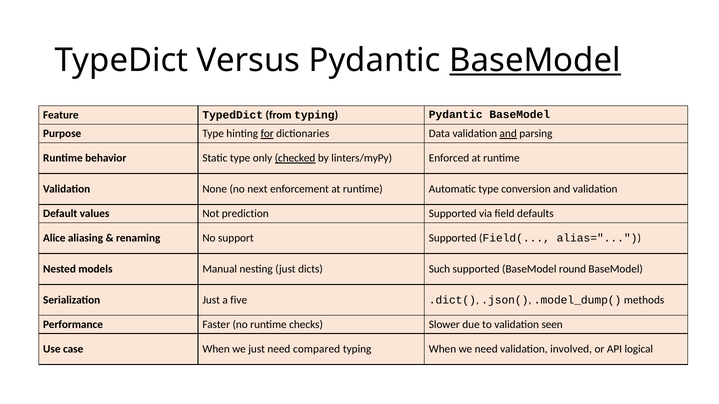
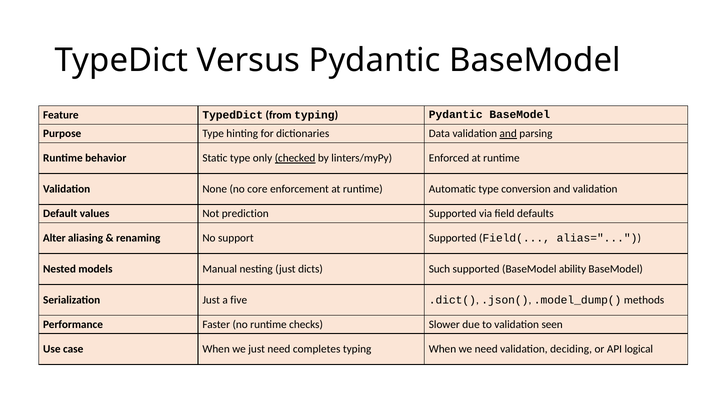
BaseModel at (535, 60) underline: present -> none
for underline: present -> none
next: next -> core
Alice: Alice -> Alter
round: round -> ability
compared: compared -> completes
involved: involved -> deciding
